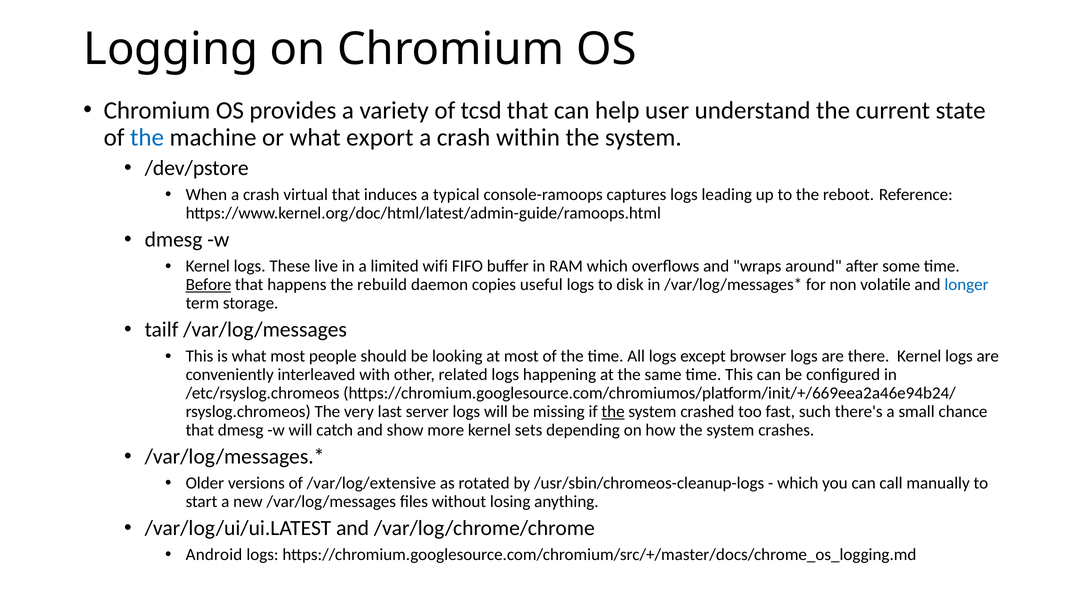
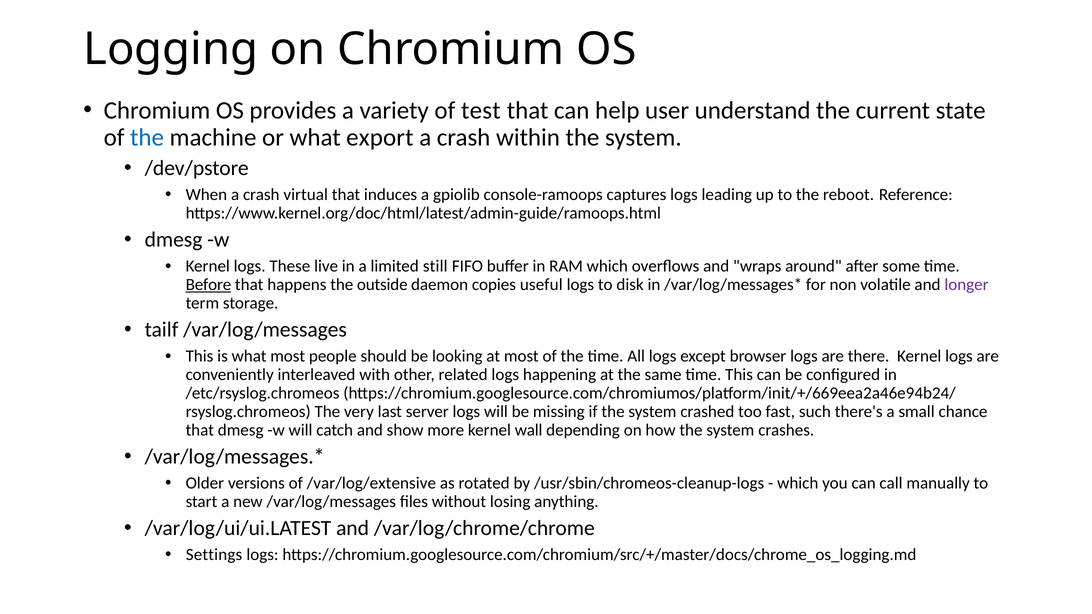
tcsd: tcsd -> test
typical: typical -> gpiolib
wifi: wifi -> still
rebuild: rebuild -> outside
longer colour: blue -> purple
the at (613, 412) underline: present -> none
sets: sets -> wall
Android: Android -> Settings
